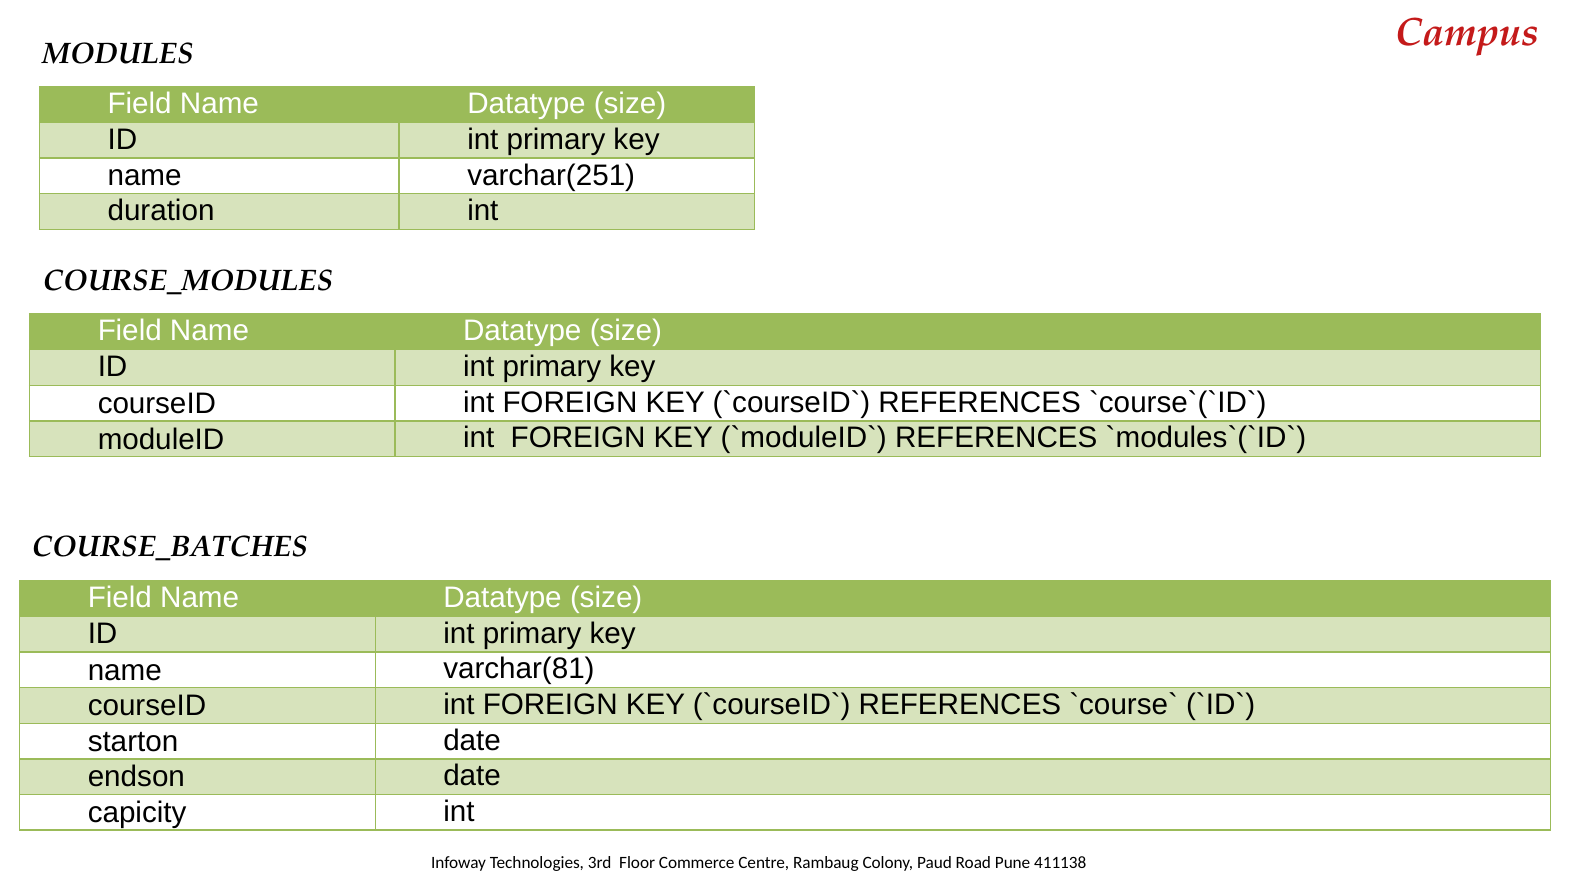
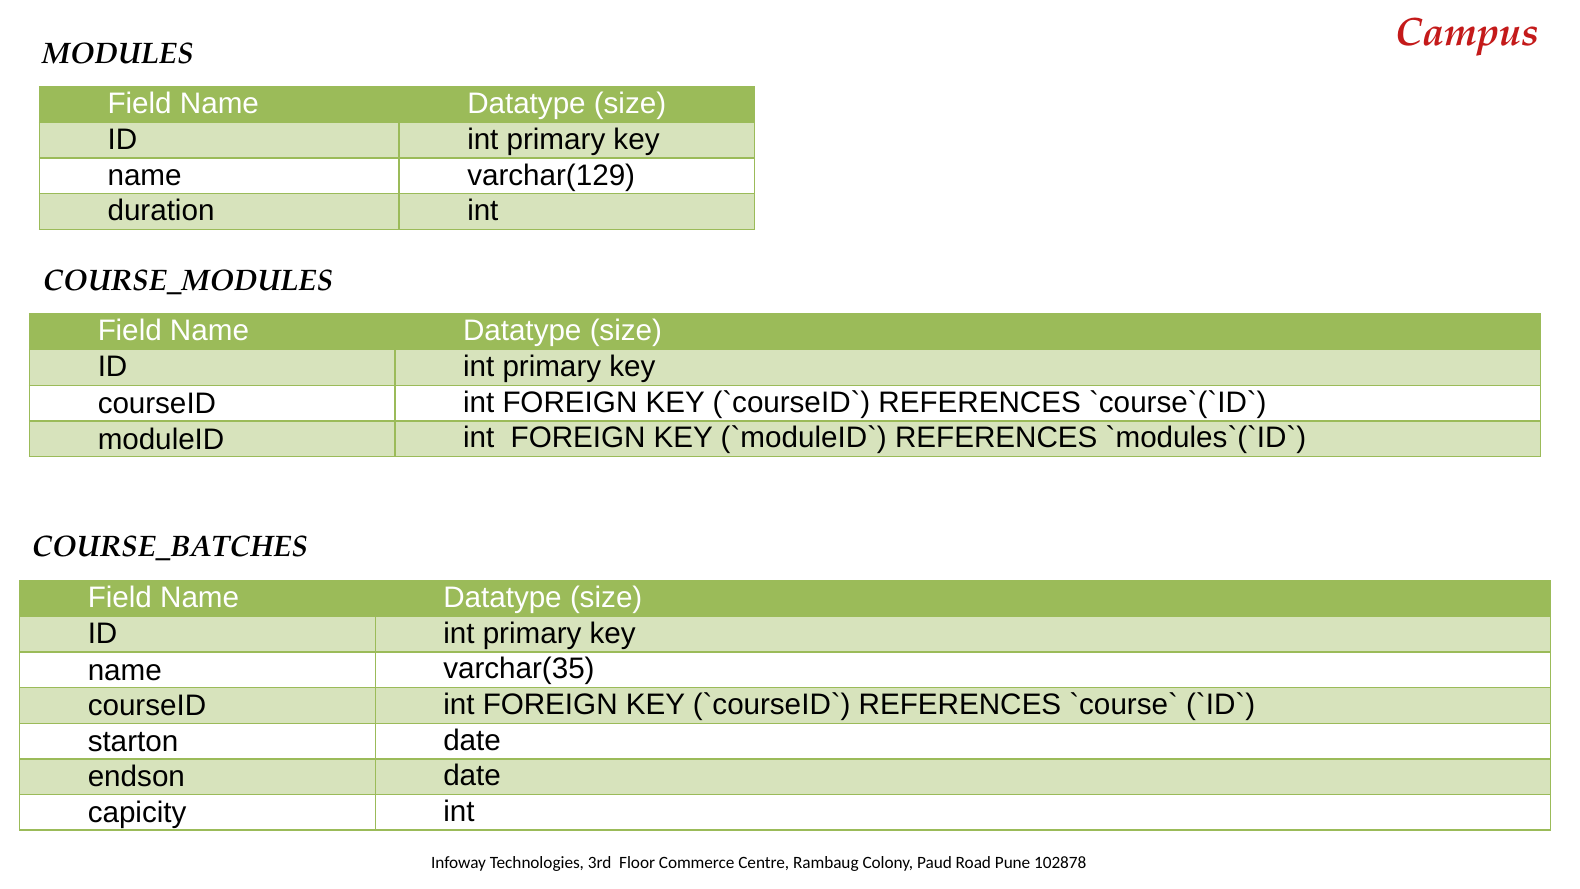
varchar(251: varchar(251 -> varchar(129
varchar(81: varchar(81 -> varchar(35
411138: 411138 -> 102878
